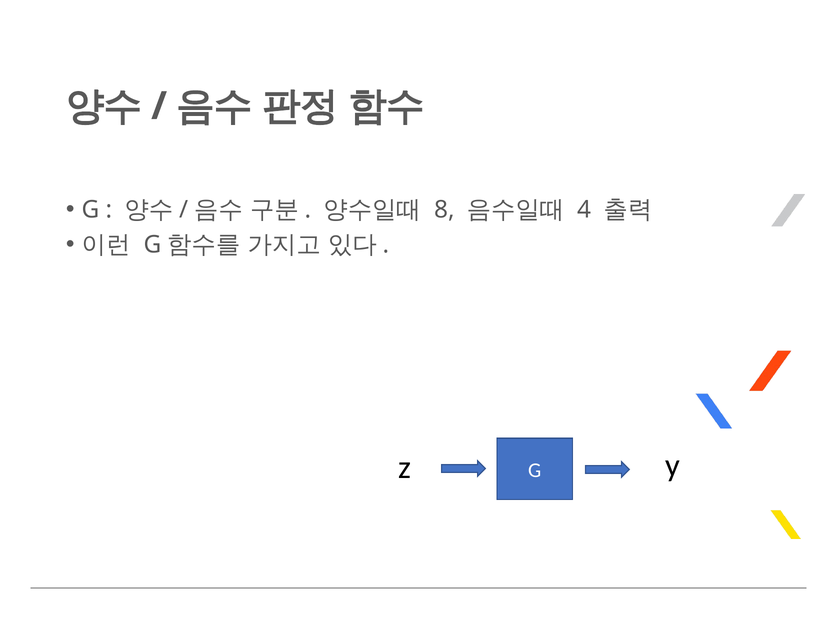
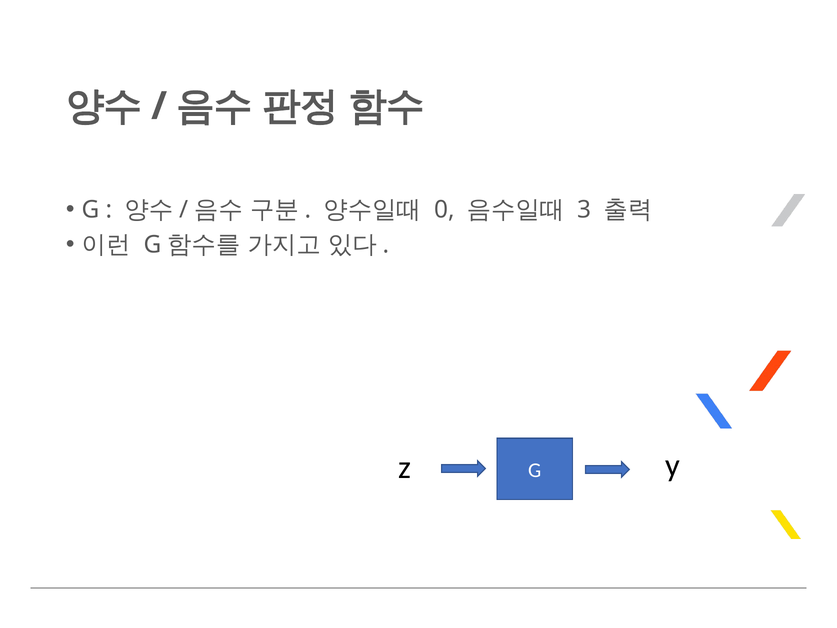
8: 8 -> 0
4: 4 -> 3
